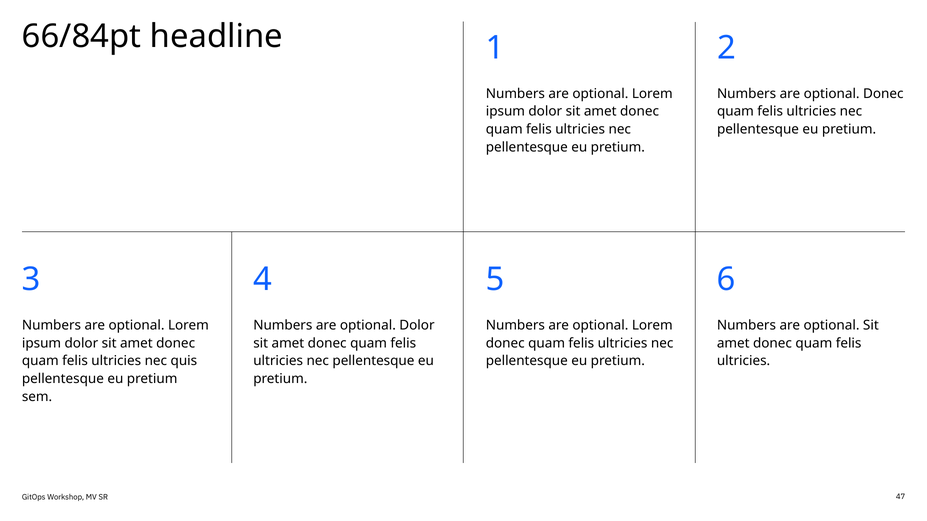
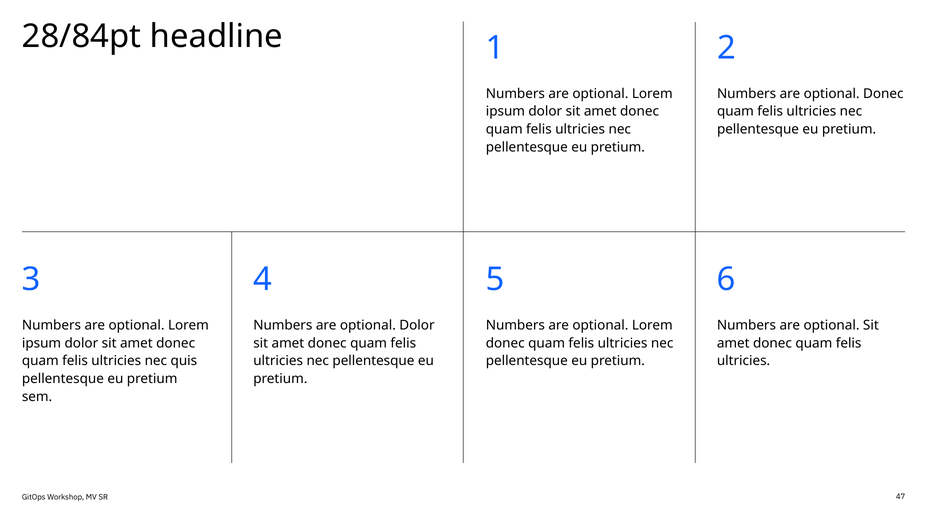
66/84pt: 66/84pt -> 28/84pt
